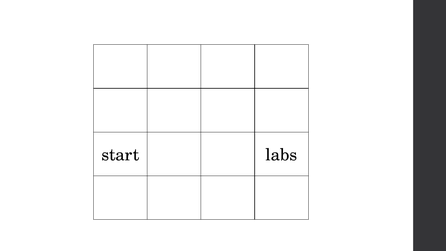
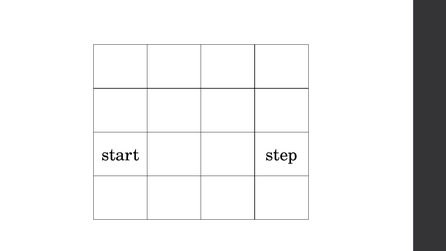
labs: labs -> step
